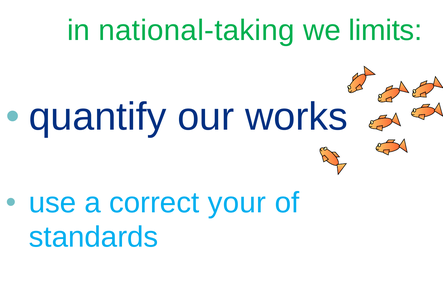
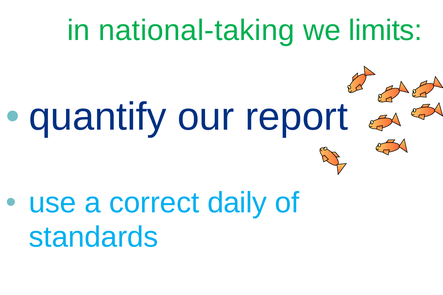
works: works -> report
your: your -> daily
